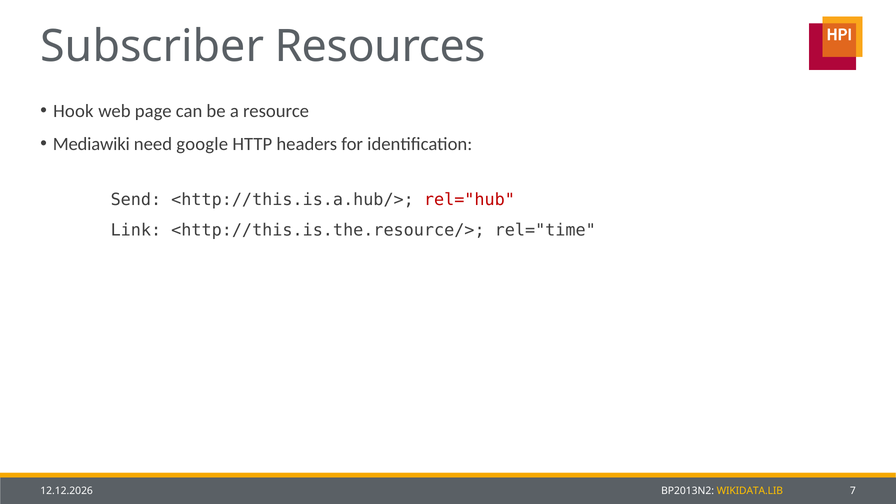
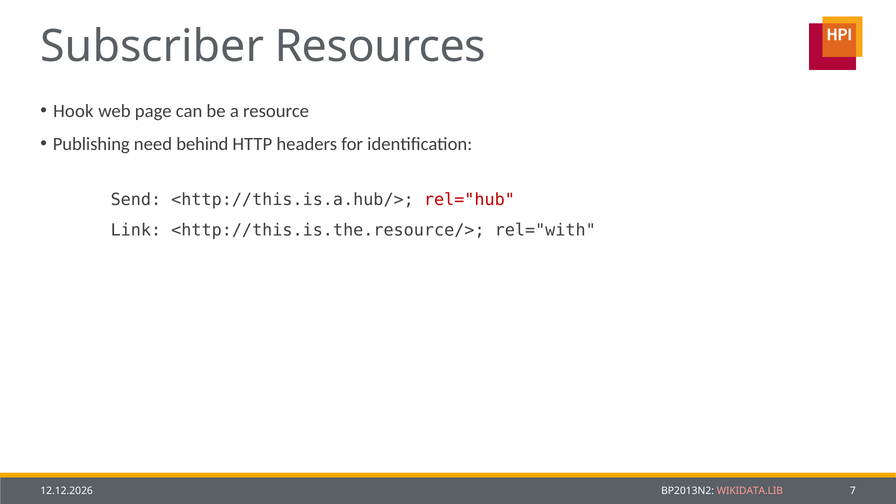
Mediawiki: Mediawiki -> Publishing
google: google -> behind
rel="time: rel="time -> rel="with
WIKIDATA.LIB colour: yellow -> pink
